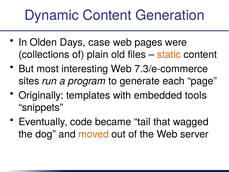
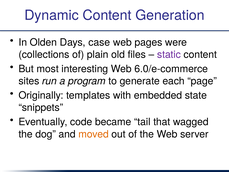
static colour: orange -> purple
7.3/e-commerce: 7.3/e-commerce -> 6.0/e-commerce
tools: tools -> state
